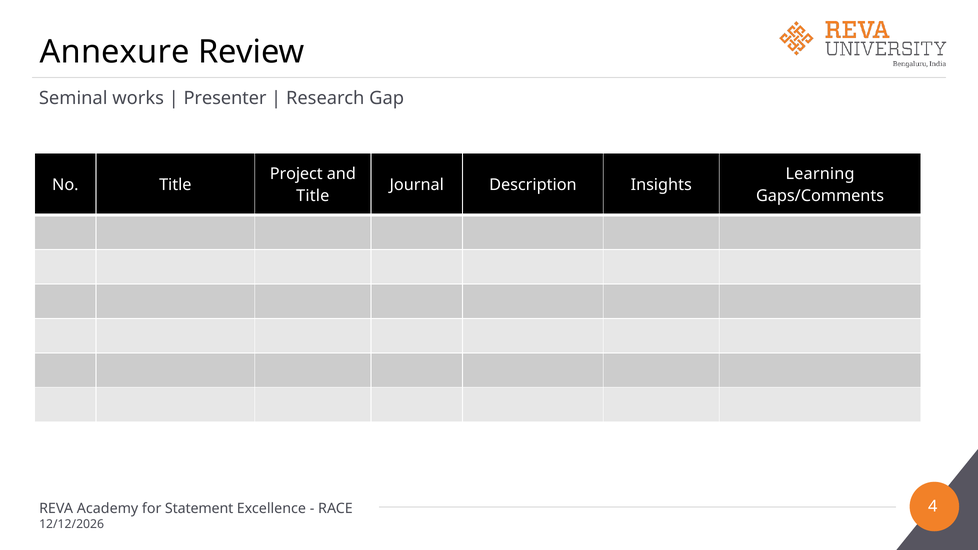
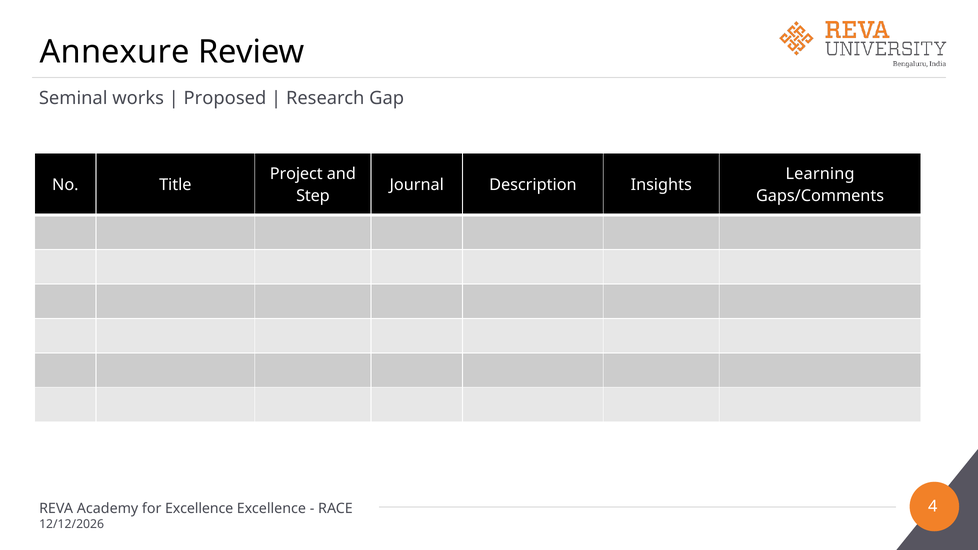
Presenter: Presenter -> Proposed
Title at (313, 196): Title -> Step
for Statement: Statement -> Excellence
